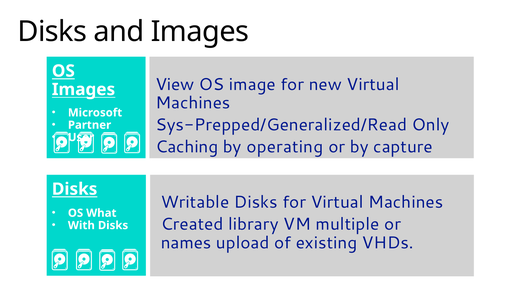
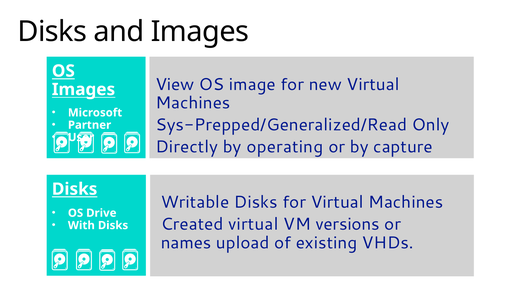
Caching: Caching -> Directly
What: What -> Drive
Created library: library -> virtual
multiple: multiple -> versions
